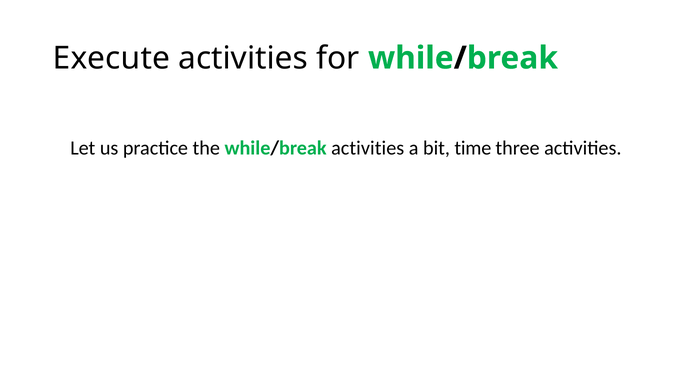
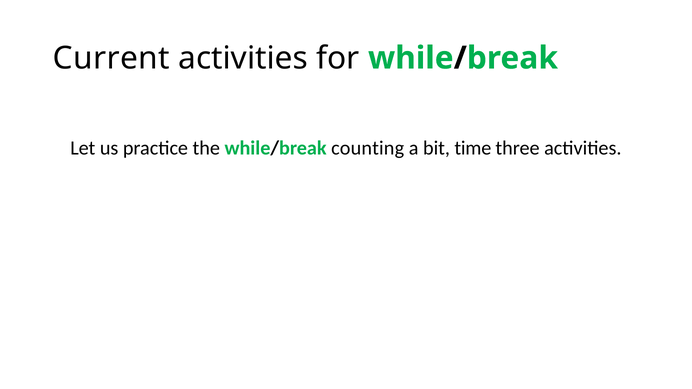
Execute: Execute -> Current
while/break activities: activities -> counting
